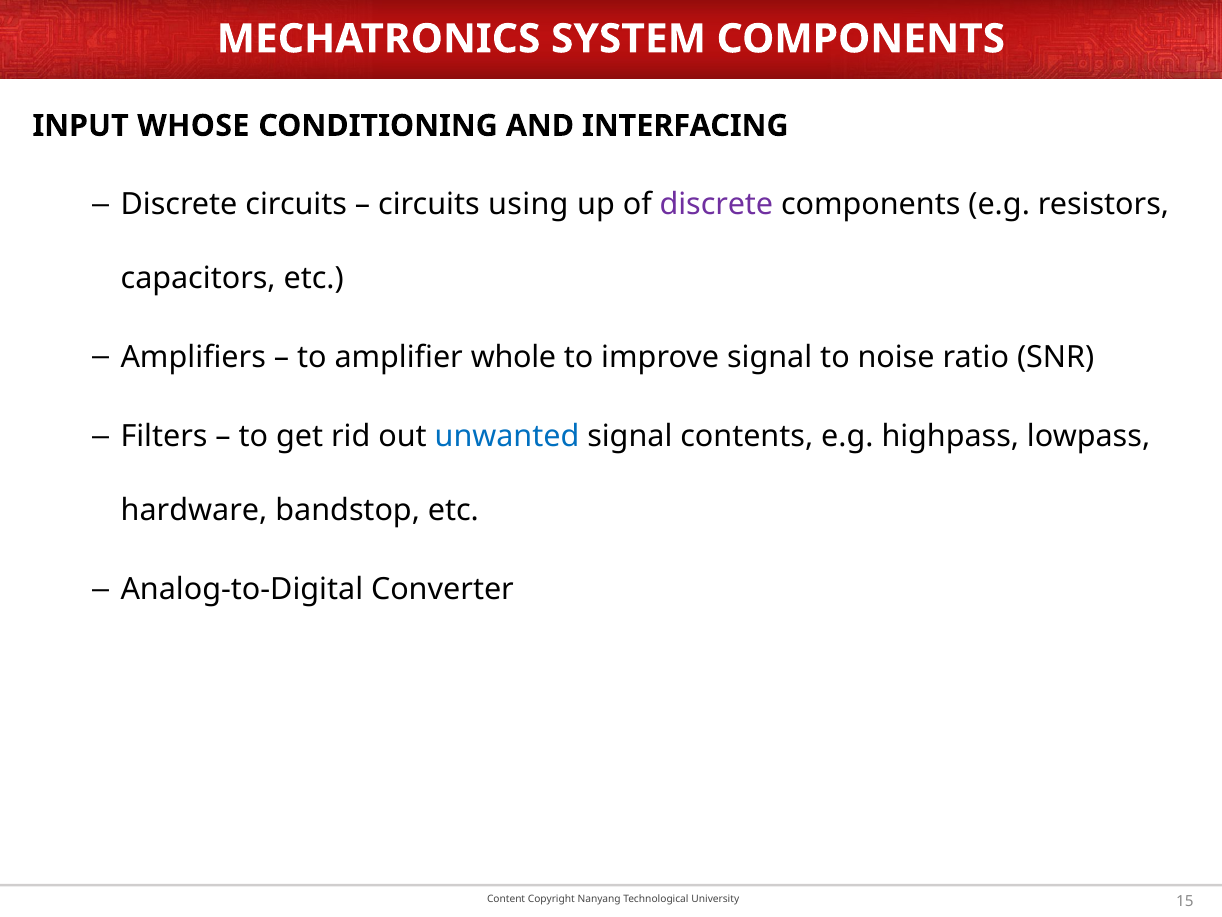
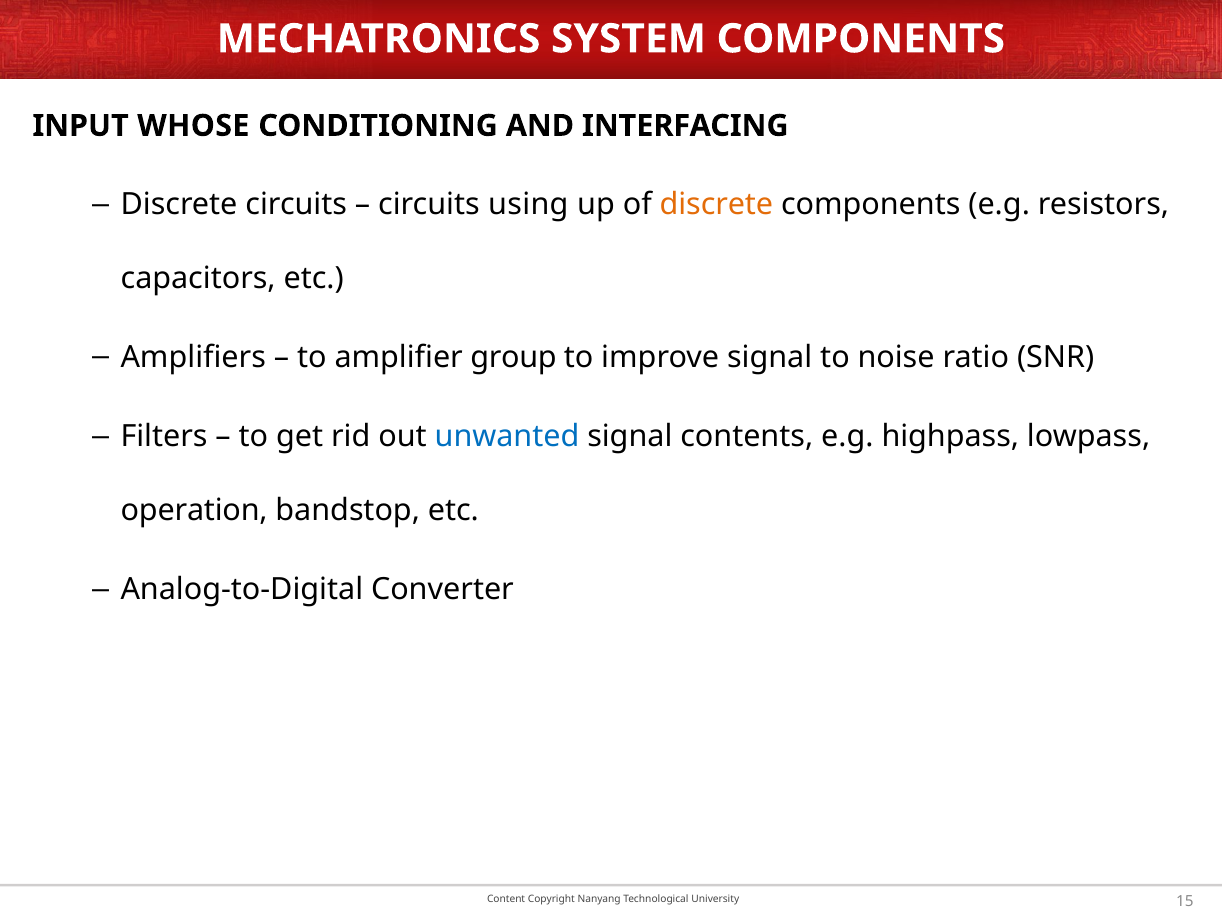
discrete at (716, 204) colour: purple -> orange
whole: whole -> group
hardware: hardware -> operation
